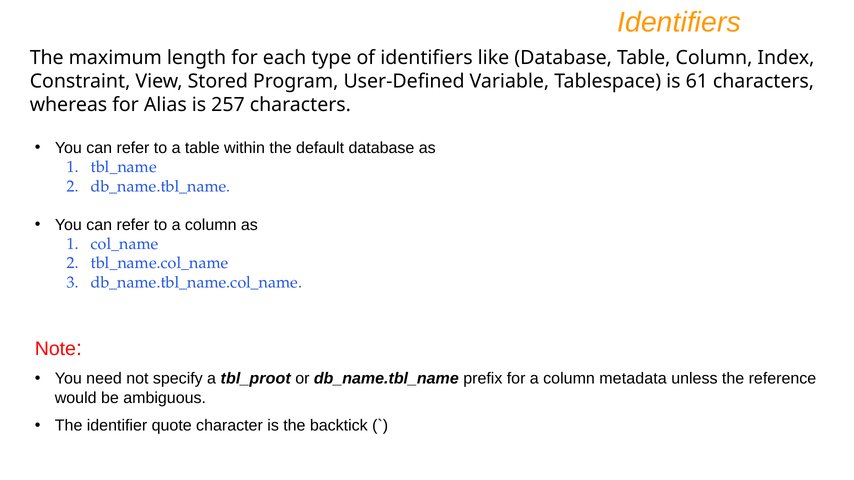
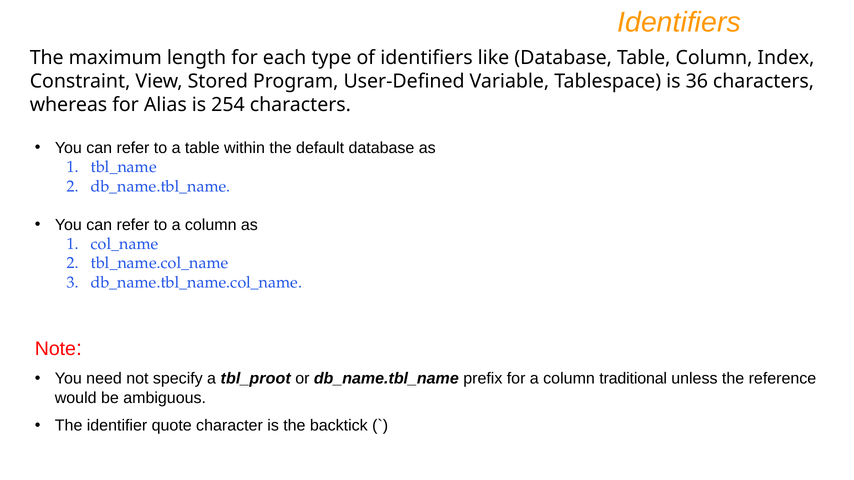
61: 61 -> 36
257: 257 -> 254
metadata: metadata -> traditional
